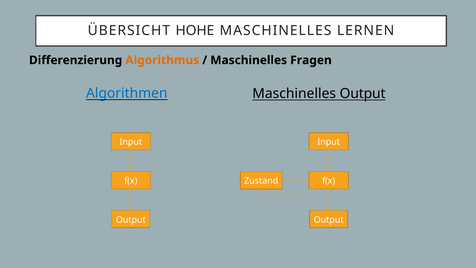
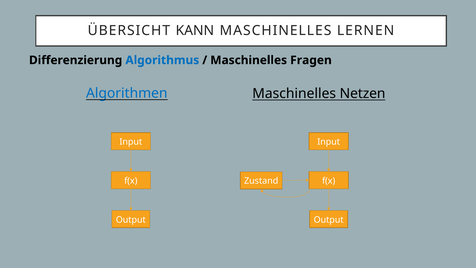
HOHE: HOHE -> KANN
Algorithmus colour: orange -> blue
Maschinelles Output: Output -> Netzen
